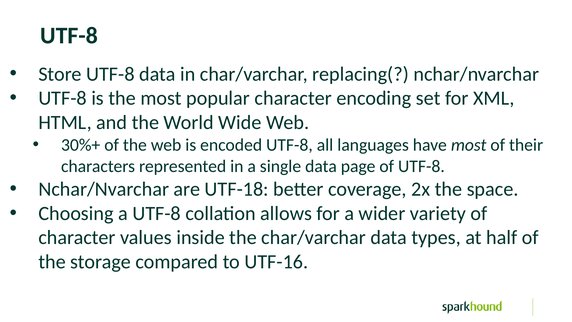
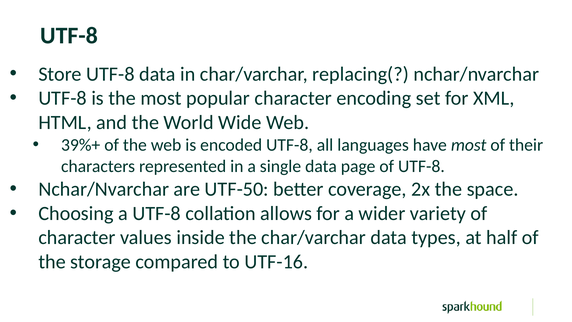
30%+: 30%+ -> 39%+
UTF-18: UTF-18 -> UTF-50
